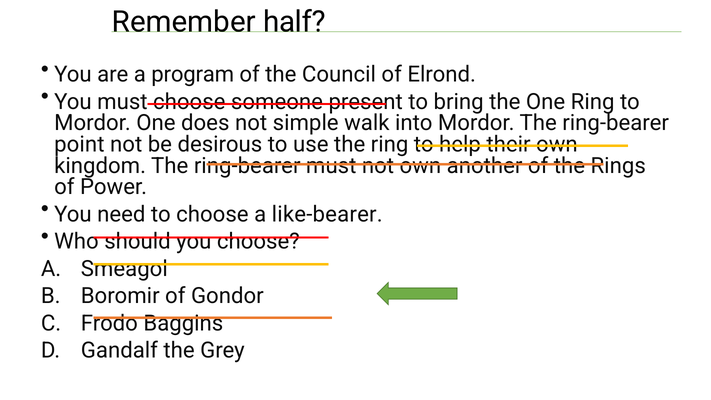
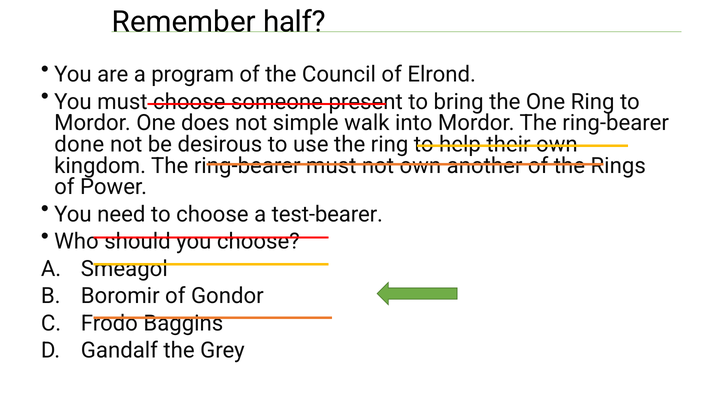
point: point -> done
like-bearer: like-bearer -> test-bearer
